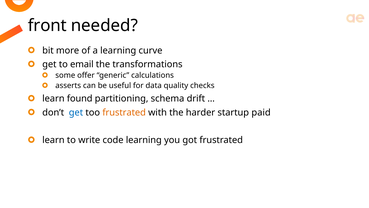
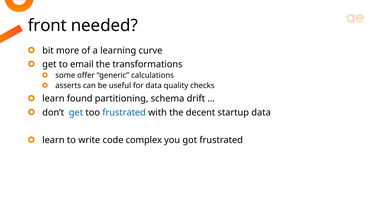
frustrated at (124, 112) colour: orange -> blue
harder: harder -> decent
startup paid: paid -> data
code learning: learning -> complex
